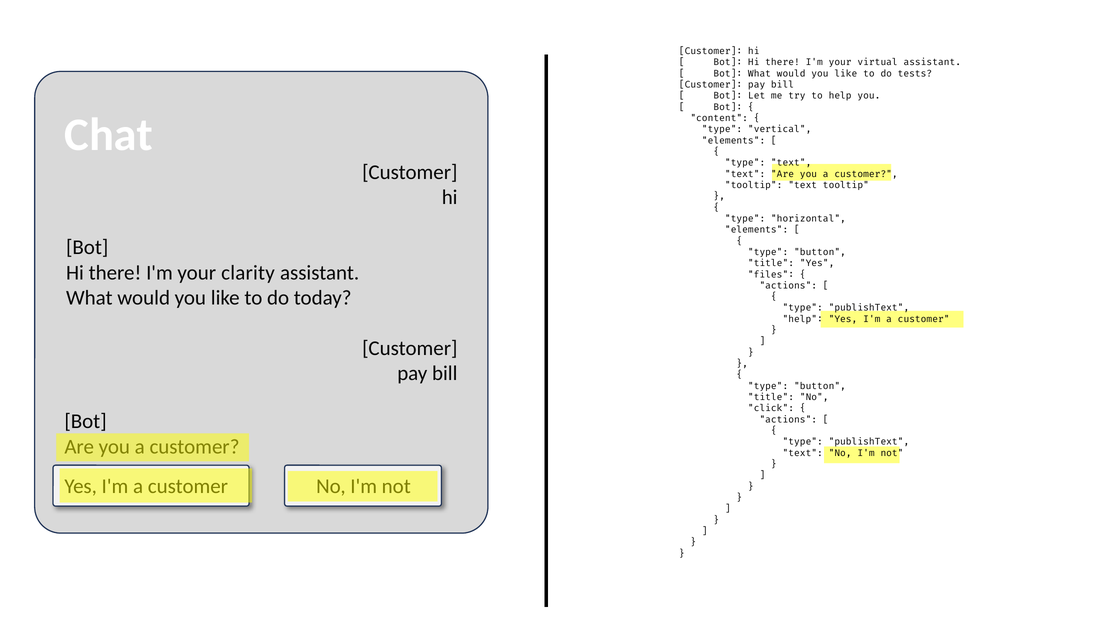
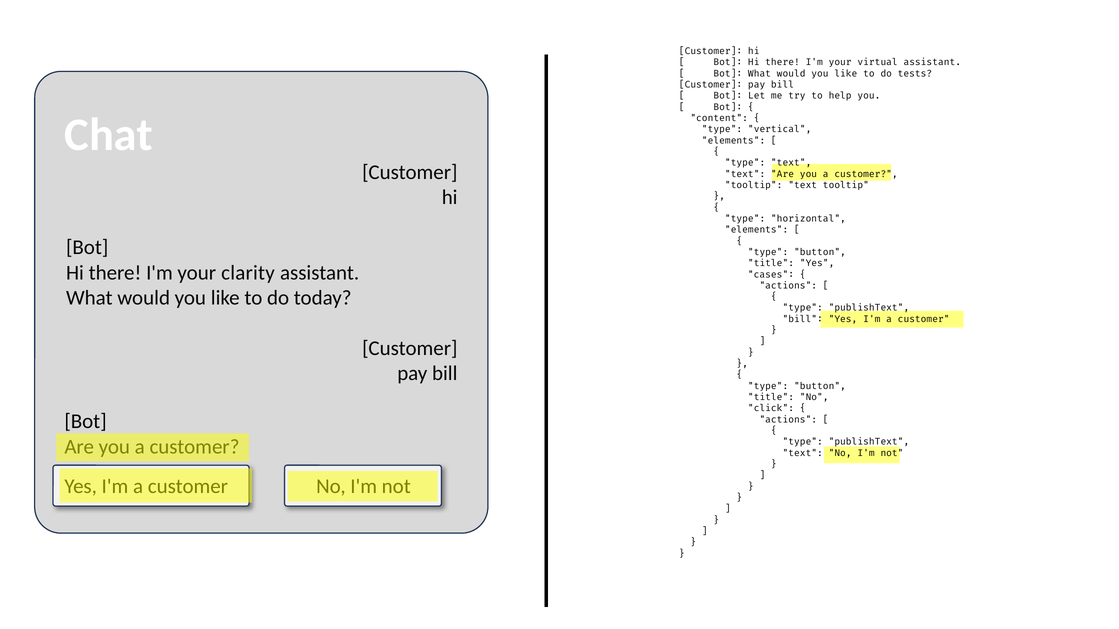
files: files -> cases
help at (803, 319): help -> bill
